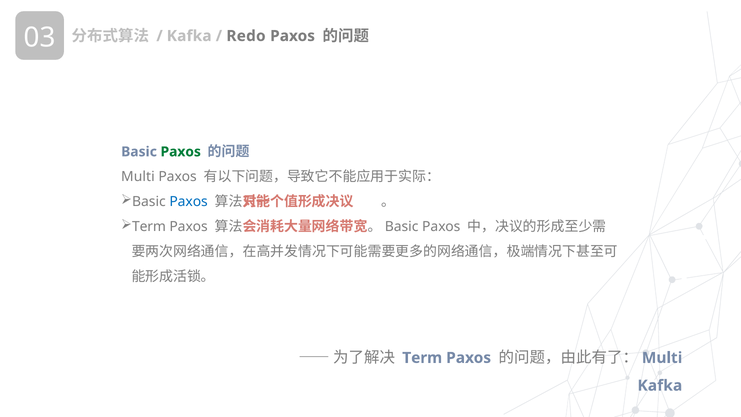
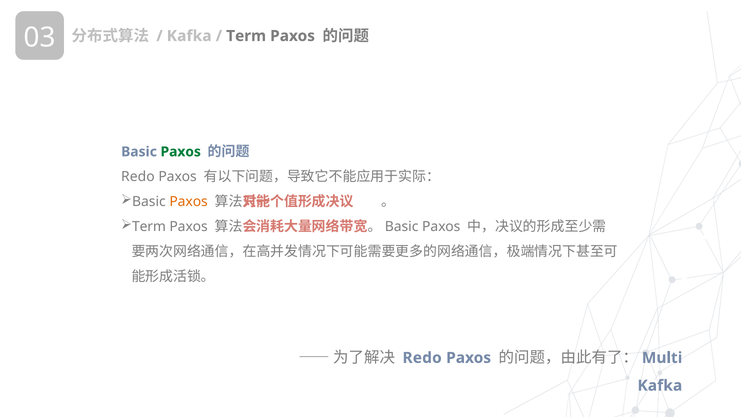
Redo at (246, 36): Redo -> Term
Multi at (138, 177): Multi -> Redo
Paxos at (189, 202) colour: blue -> orange
Term at (422, 358): Term -> Redo
